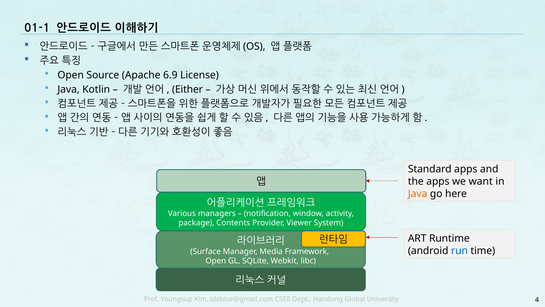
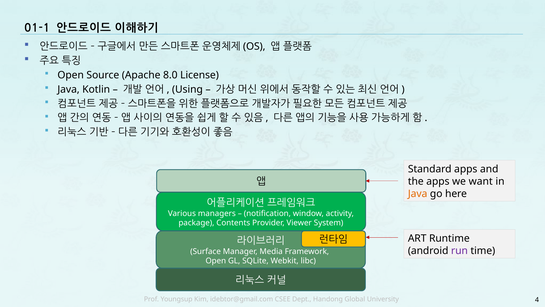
6.9: 6.9 -> 8.0
Either: Either -> Using
run colour: blue -> purple
